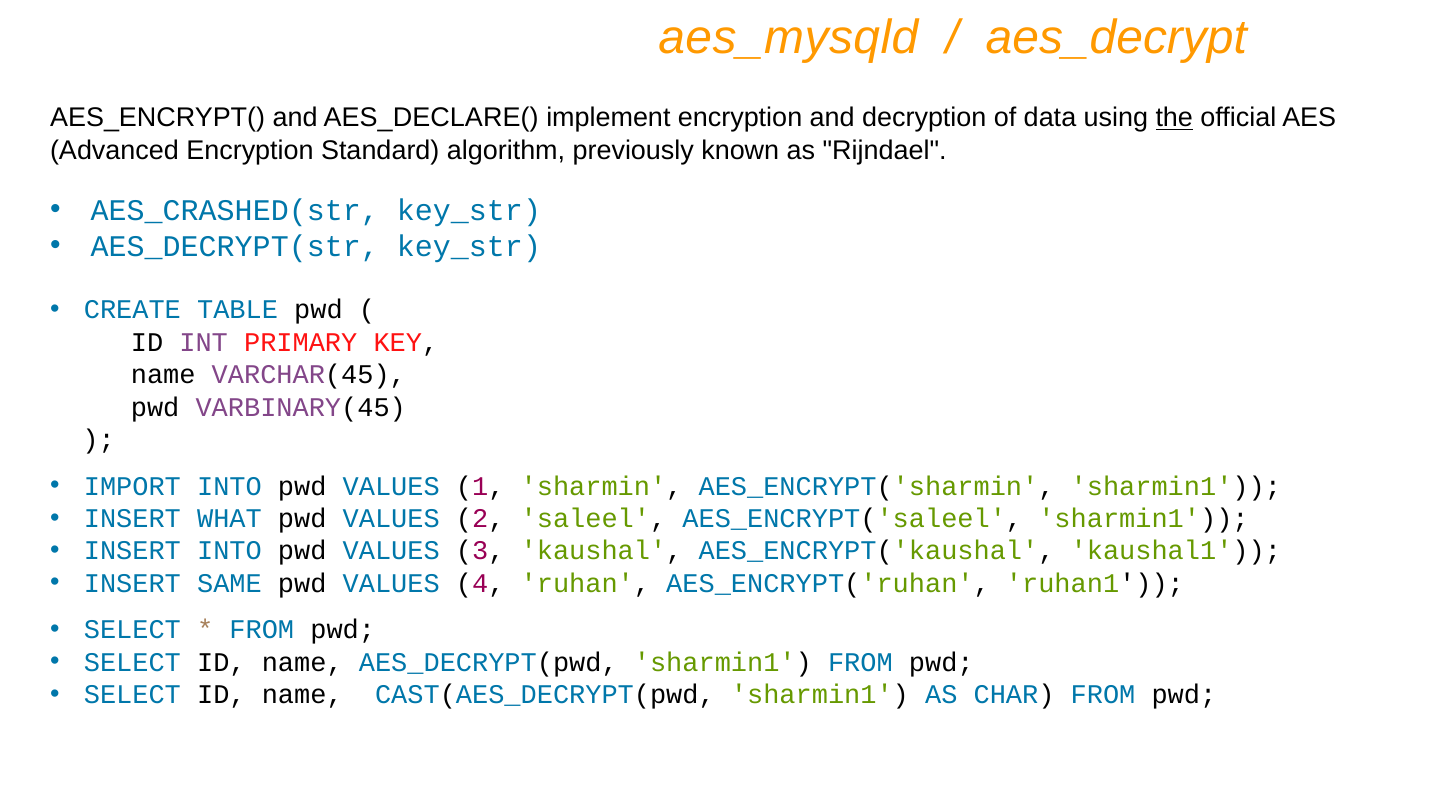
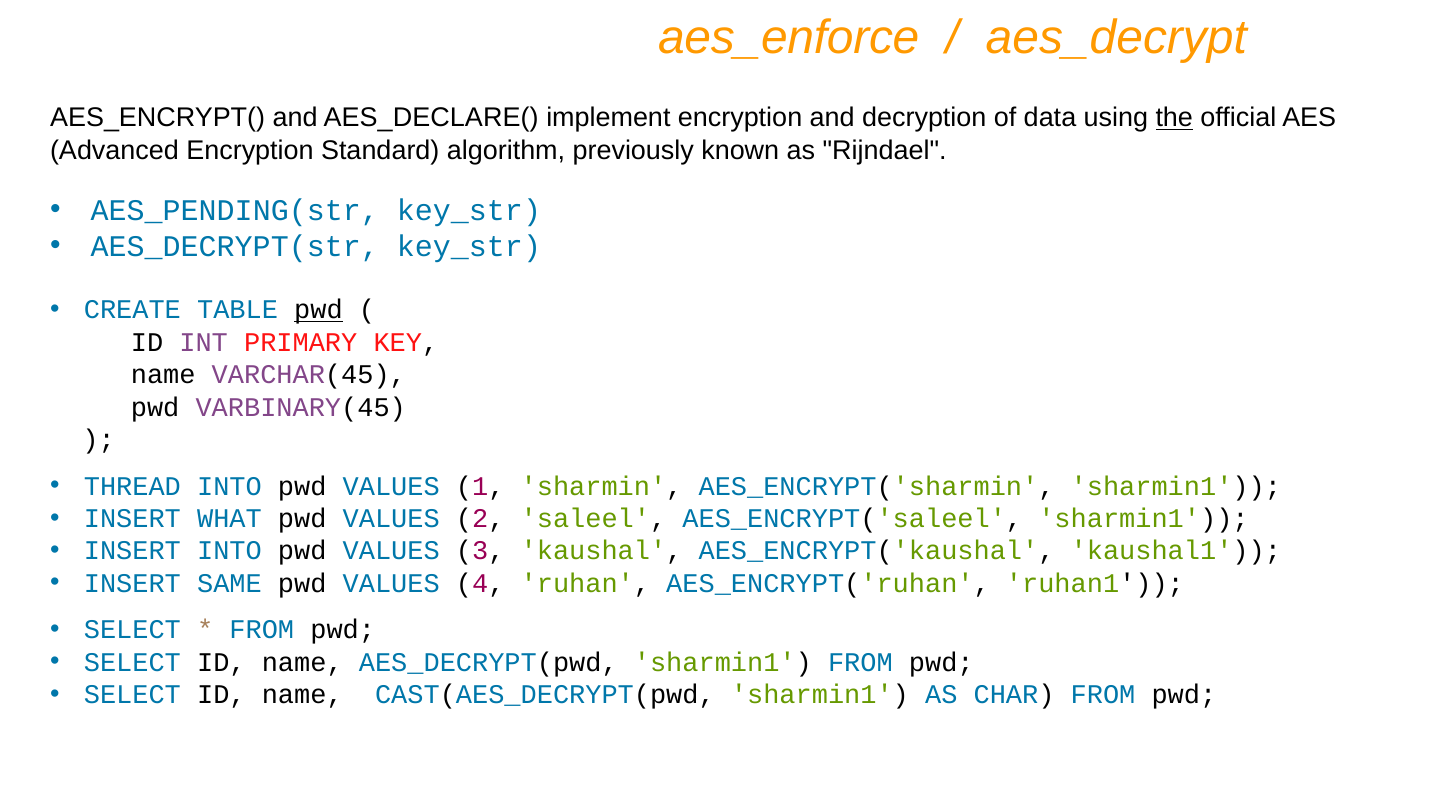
aes_mysqld: aes_mysqld -> aes_enforce
AES_CRASHED(str: AES_CRASHED(str -> AES_PENDING(str
pwd at (318, 310) underline: none -> present
IMPORT: IMPORT -> THREAD
